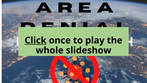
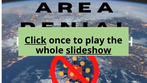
slideshow underline: none -> present
